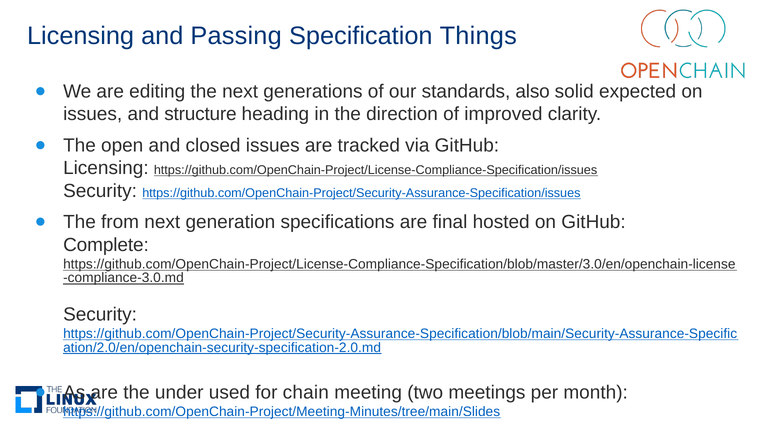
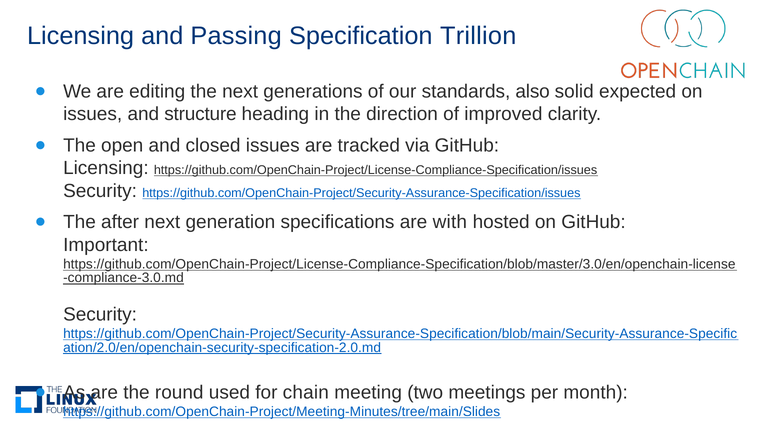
Things: Things -> Trillion
from: from -> after
final: final -> with
Complete: Complete -> Important
under: under -> round
